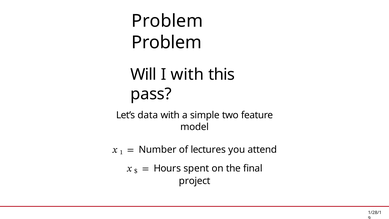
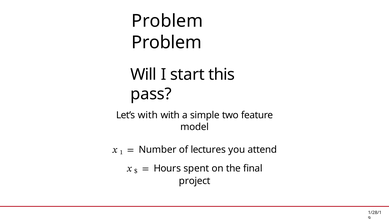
I with: with -> start
Let’s data: data -> with
